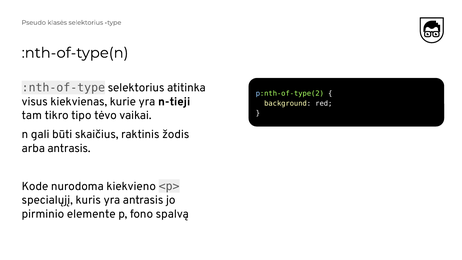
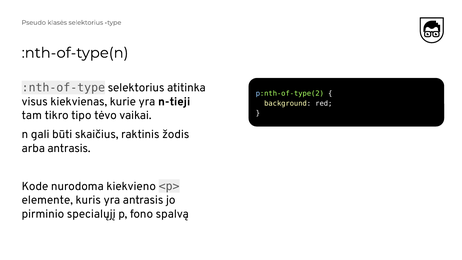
specialųjį: specialųjį -> elemente
elemente: elemente -> specialųjį
